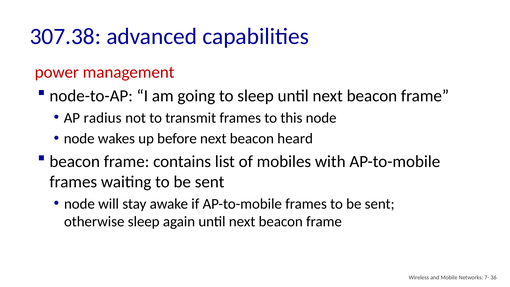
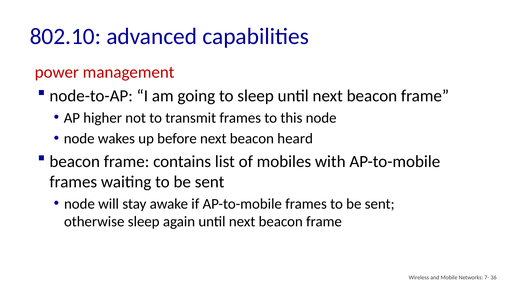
307.38: 307.38 -> 802.10
radius: radius -> higher
